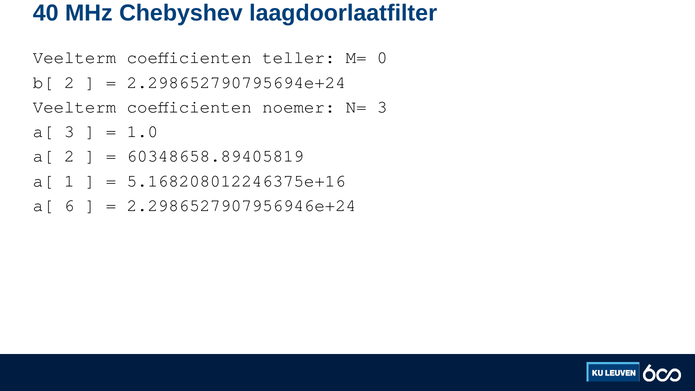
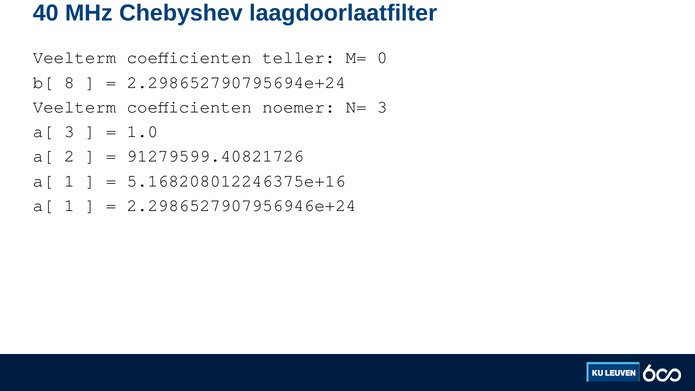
b[ 2: 2 -> 8
60348658.89405819: 60348658.89405819 -> 91279599.40821726
6 at (69, 205): 6 -> 1
